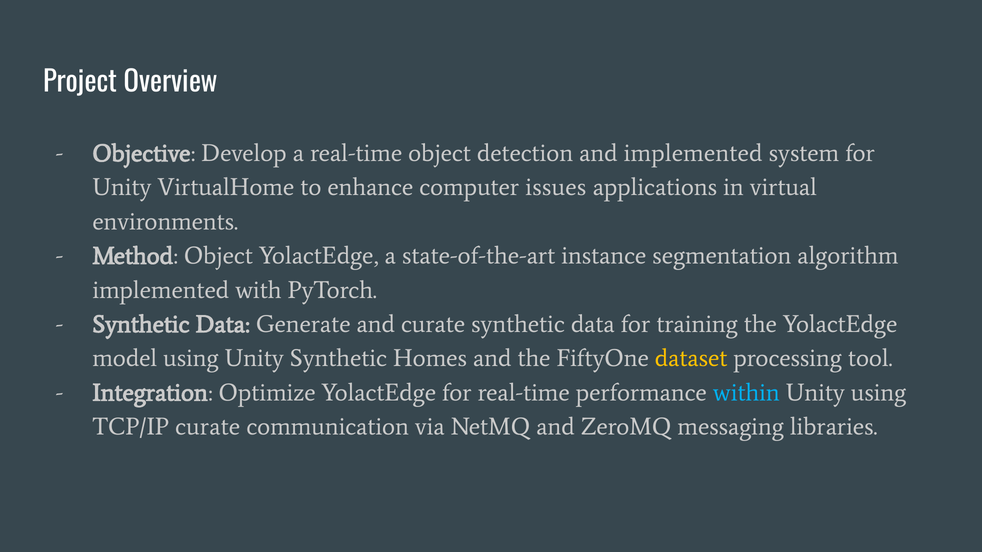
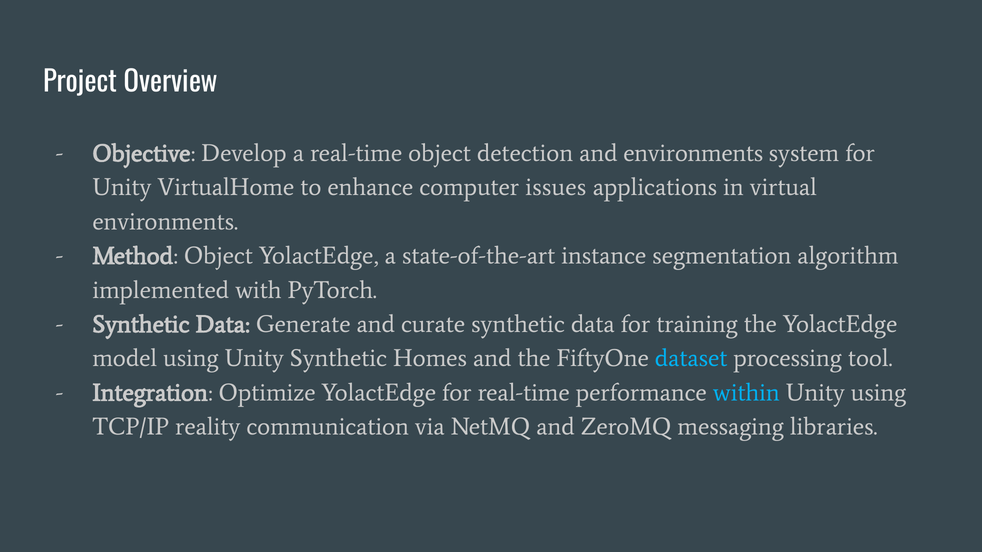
and implemented: implemented -> environments
dataset colour: yellow -> light blue
TCP/IP curate: curate -> reality
